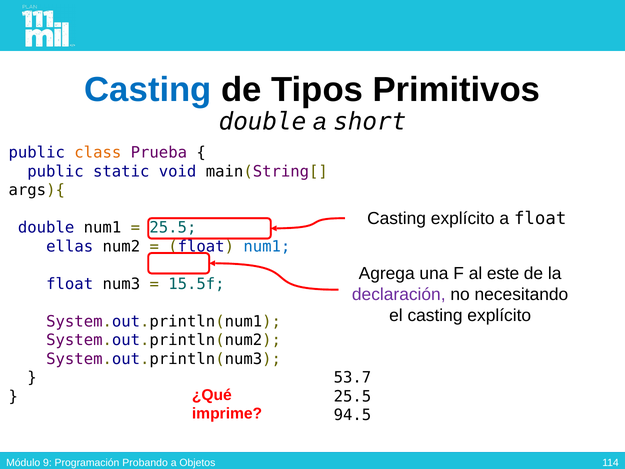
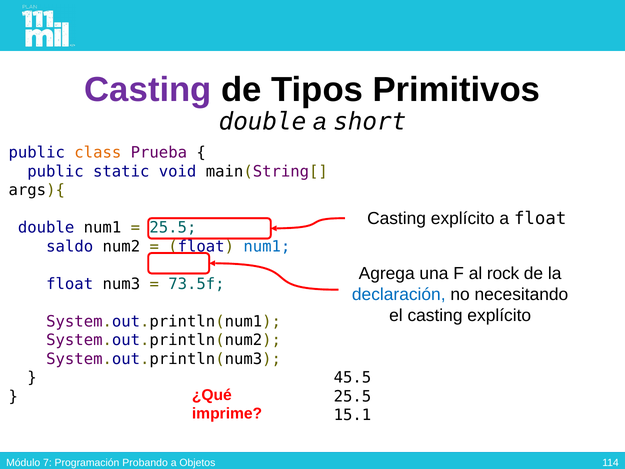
Casting at (148, 90) colour: blue -> purple
ellas: ellas -> saldo
este: este -> rock
15.5f: 15.5f -> 73.5f
declaración colour: purple -> blue
53.7: 53.7 -> 45.5
94.5: 94.5 -> 15.1
9: 9 -> 7
